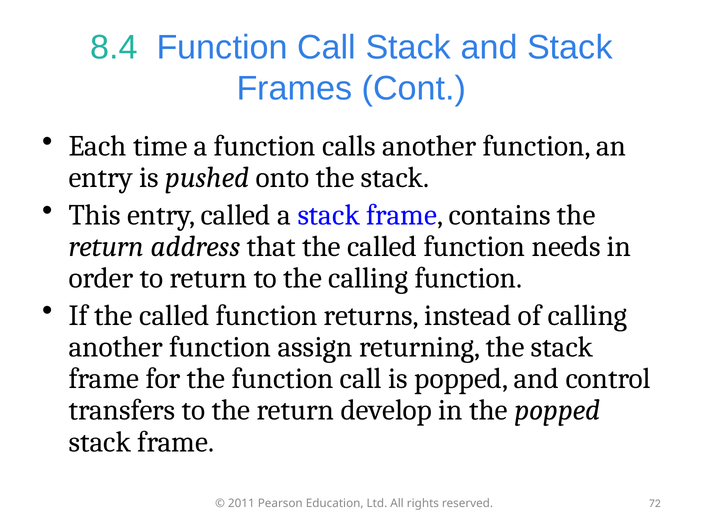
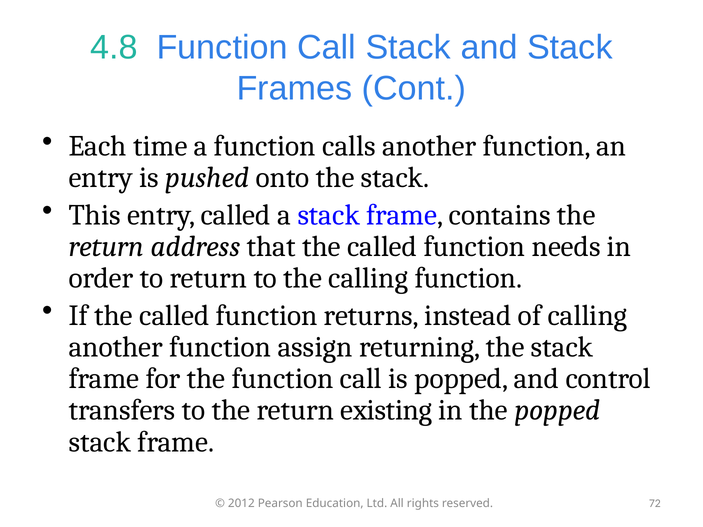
8.4: 8.4 -> 4.8
develop: develop -> existing
2011: 2011 -> 2012
